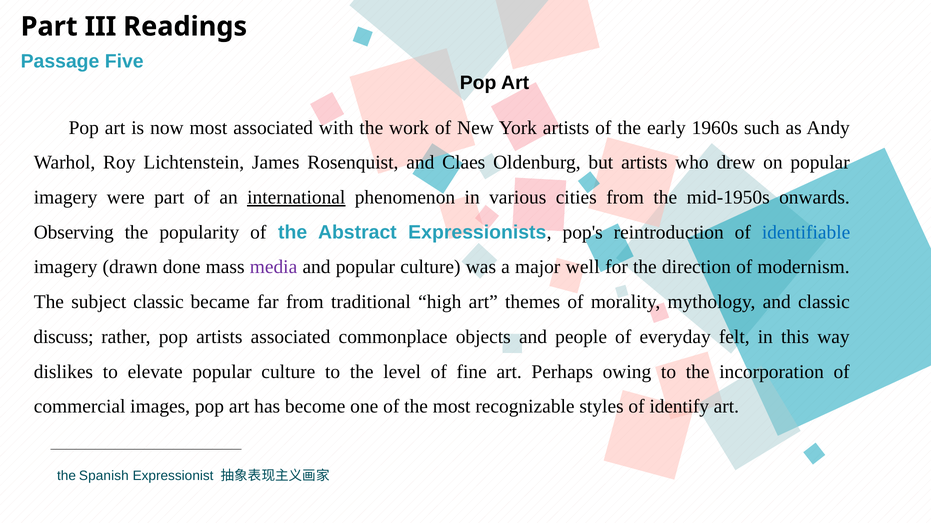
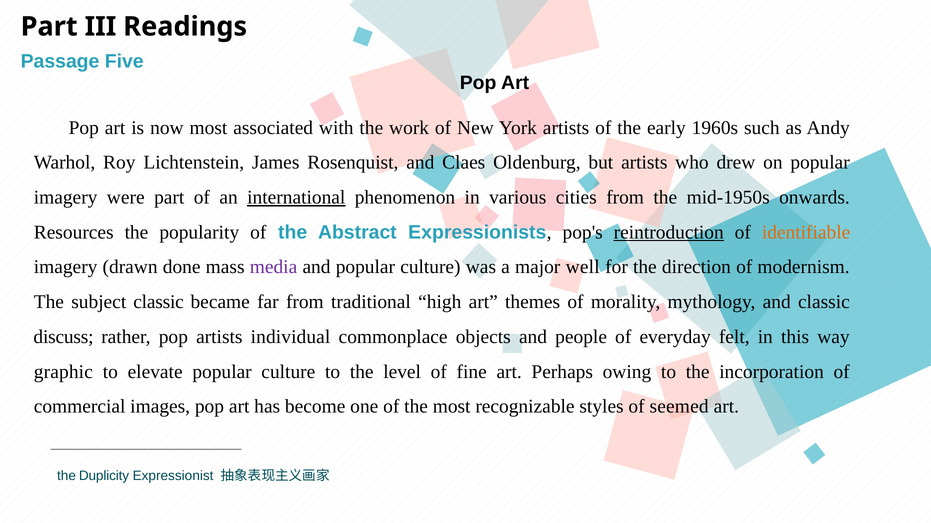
Observing: Observing -> Resources
reintroduction underline: none -> present
identifiable colour: blue -> orange
artists associated: associated -> individual
dislikes: dislikes -> graphic
identify: identify -> seemed
Spanish: Spanish -> Duplicity
